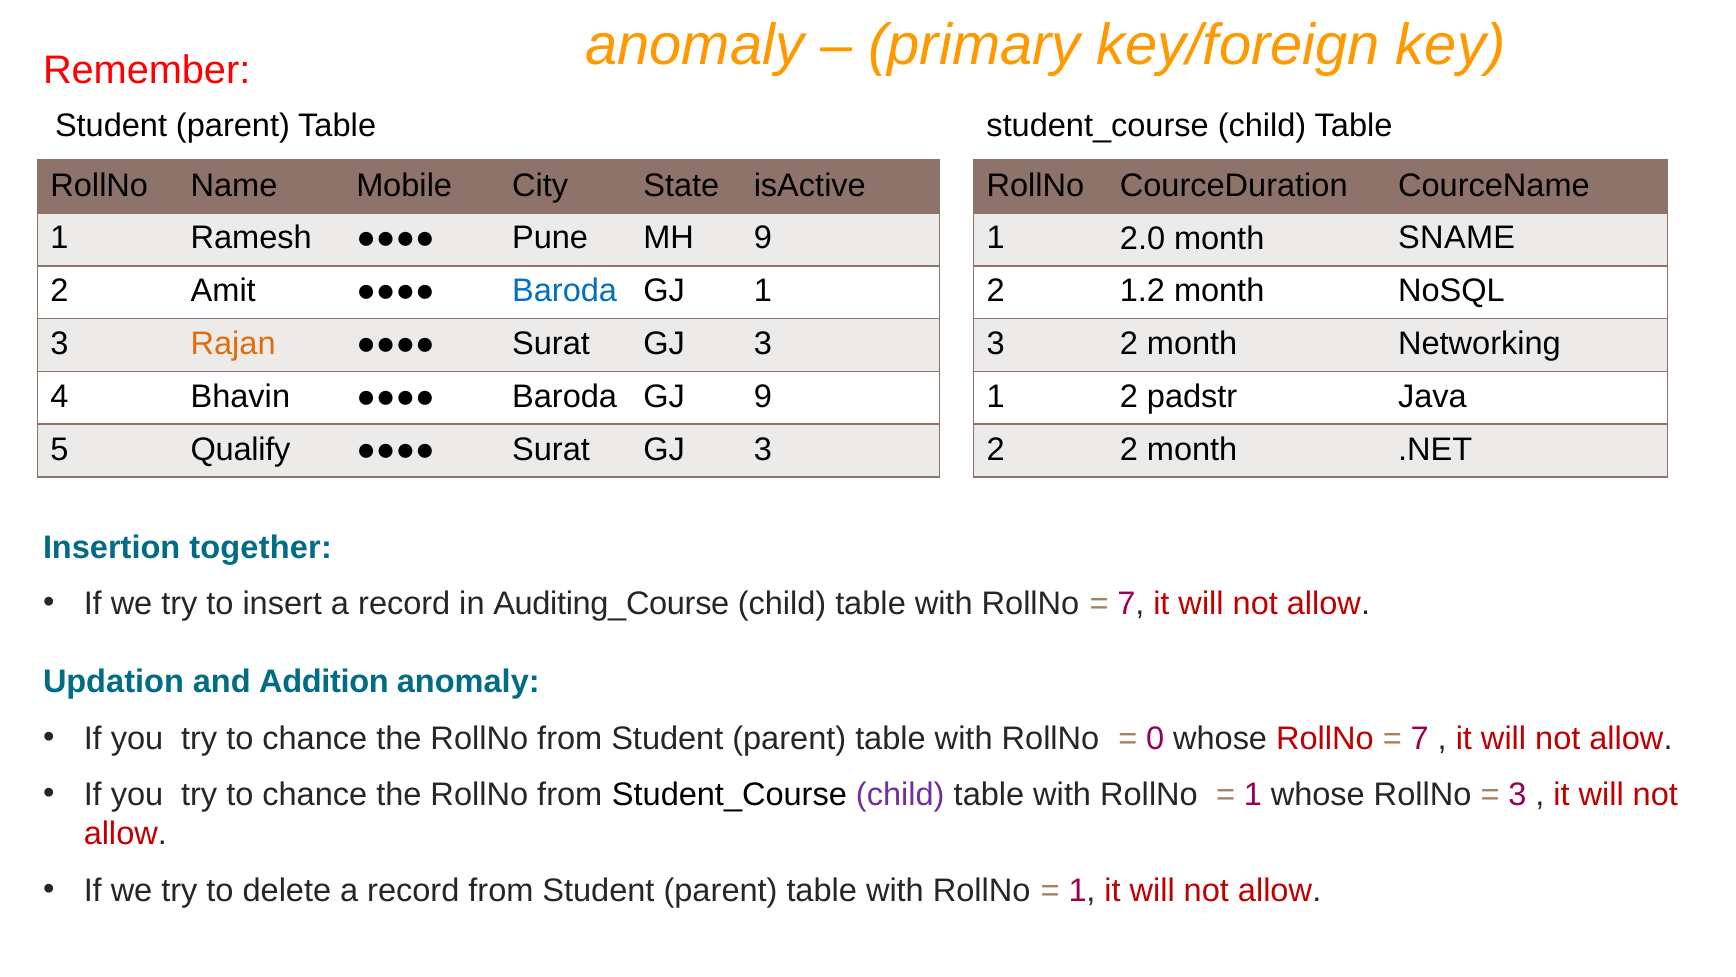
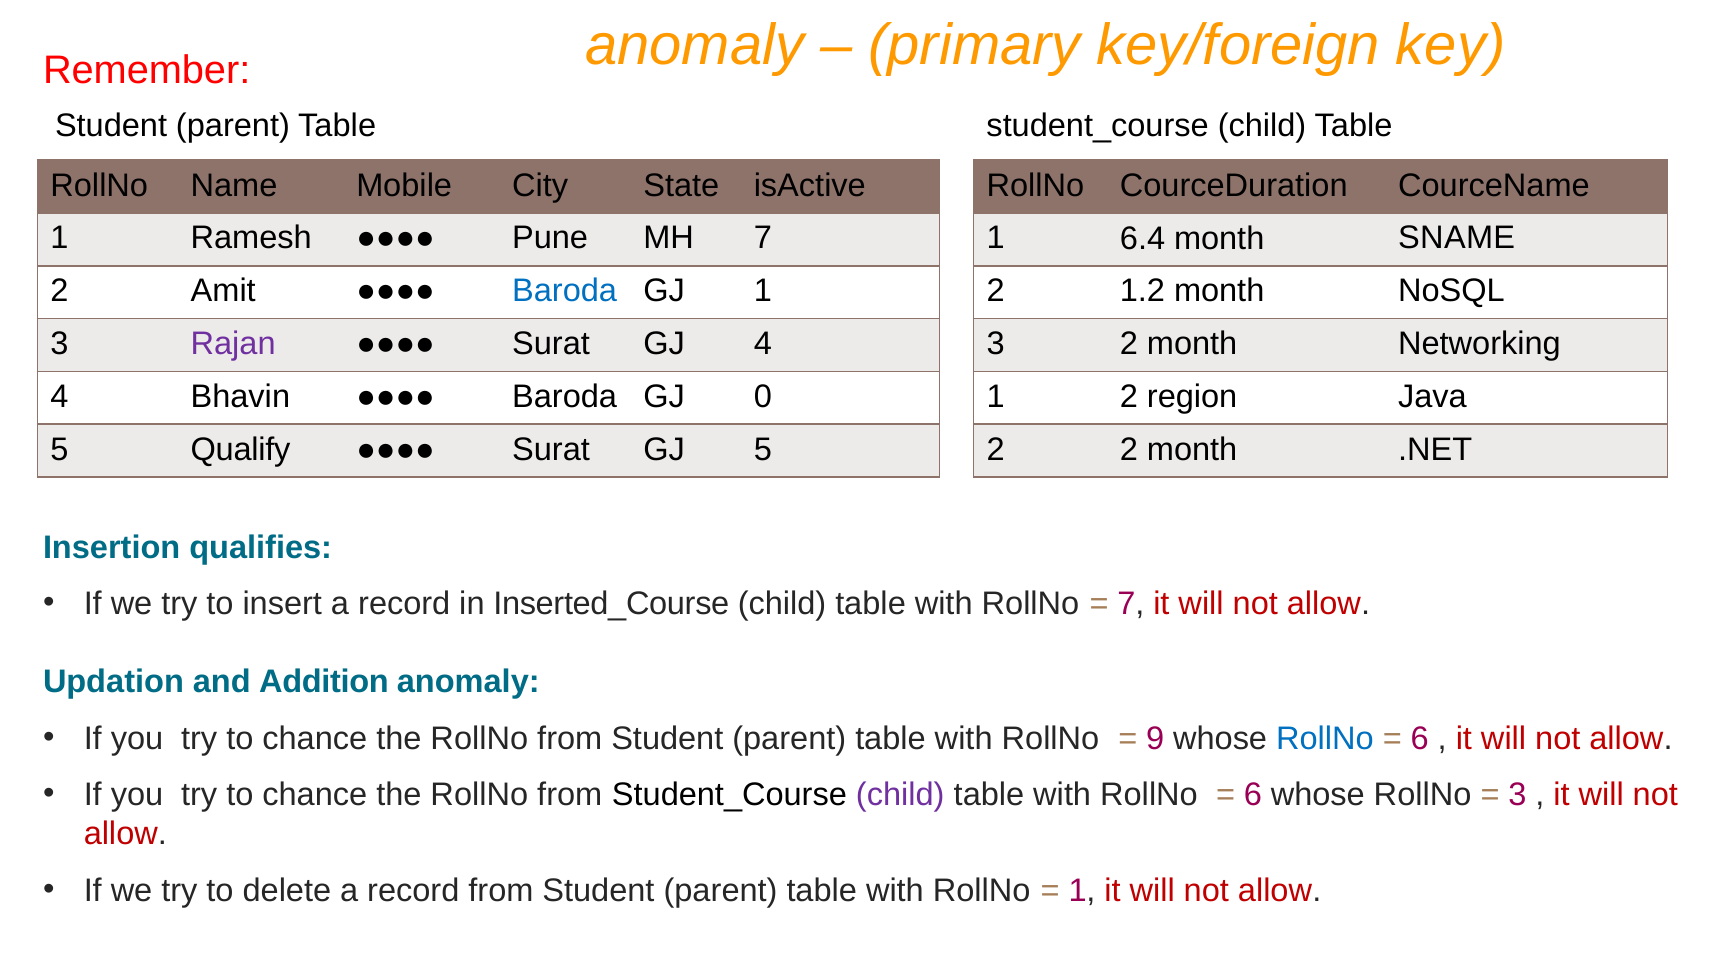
MH 9: 9 -> 7
2.0: 2.0 -> 6.4
Rajan colour: orange -> purple
3 at (763, 344): 3 -> 4
GJ 9: 9 -> 0
padstr: padstr -> region
3 at (763, 449): 3 -> 5
together: together -> qualifies
Auditing_Course: Auditing_Course -> Inserted_Course
0: 0 -> 9
RollNo at (1325, 738) colour: red -> blue
7 at (1420, 738): 7 -> 6
1 at (1253, 794): 1 -> 6
